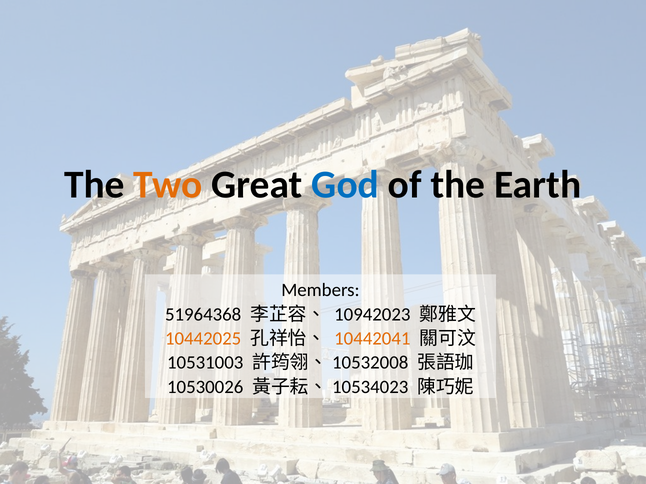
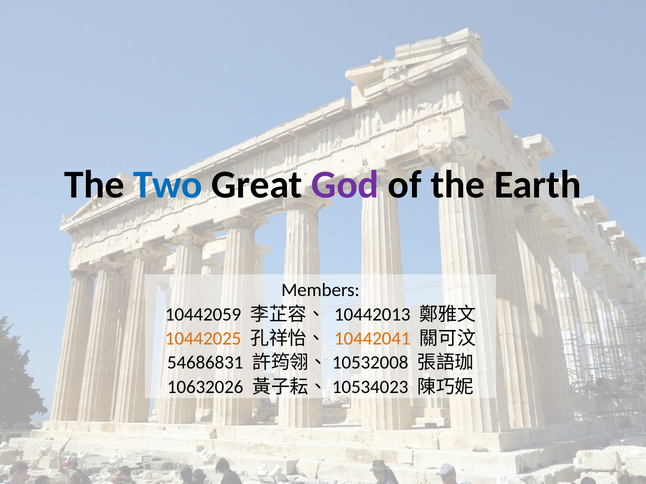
Two colour: orange -> blue
God colour: blue -> purple
51964368: 51964368 -> 10442059
10942023: 10942023 -> 10442013
10531003: 10531003 -> 54686831
10530026: 10530026 -> 10632026
